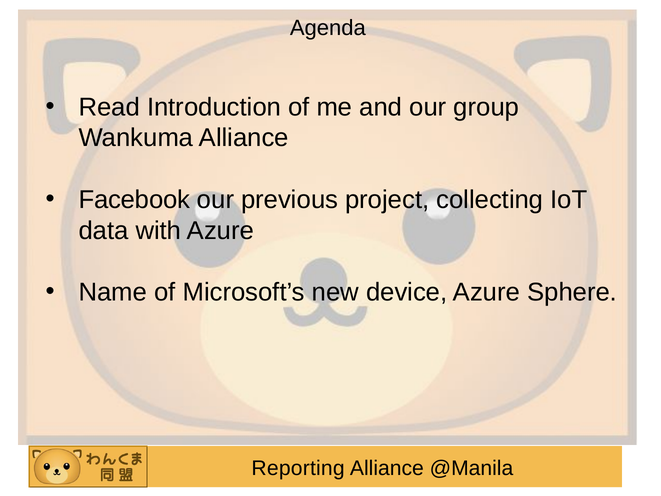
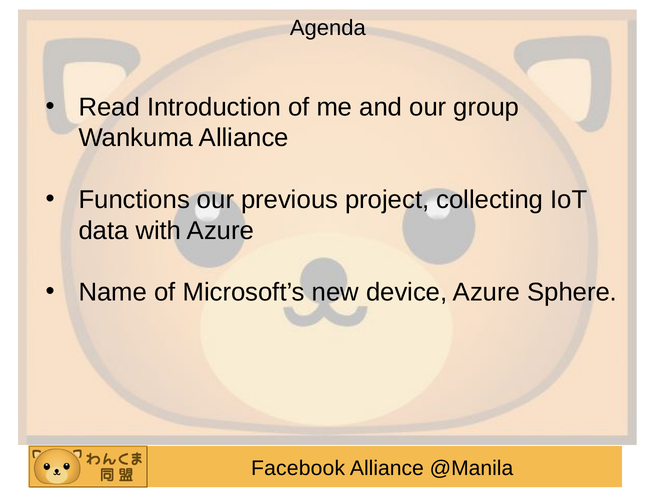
Facebook: Facebook -> Functions
Reporting: Reporting -> Facebook
